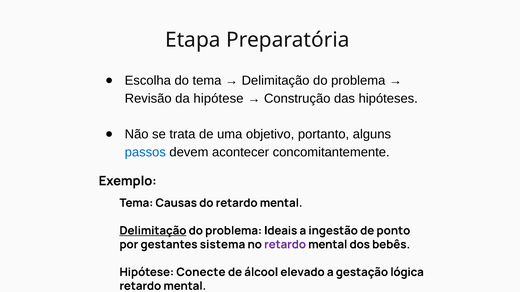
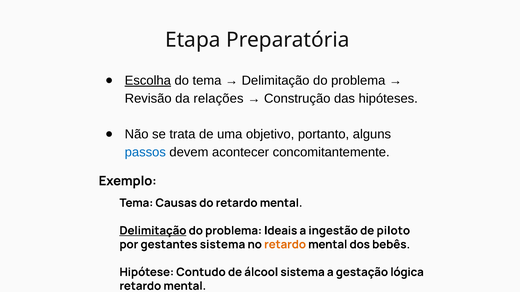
Escolha underline: none -> present
da hipótese: hipótese -> relações
ponto: ponto -> piloto
retardo at (285, 245) colour: purple -> orange
Conecte: Conecte -> Contudo
álcool elevado: elevado -> sistema
